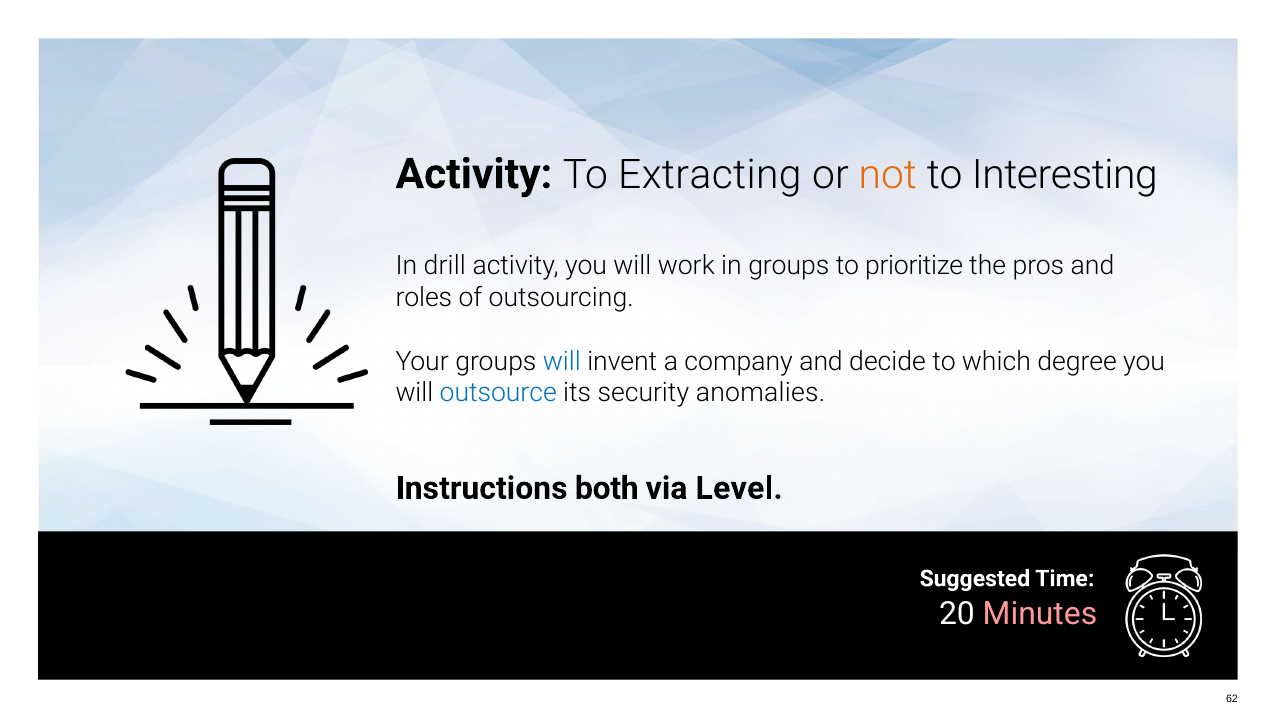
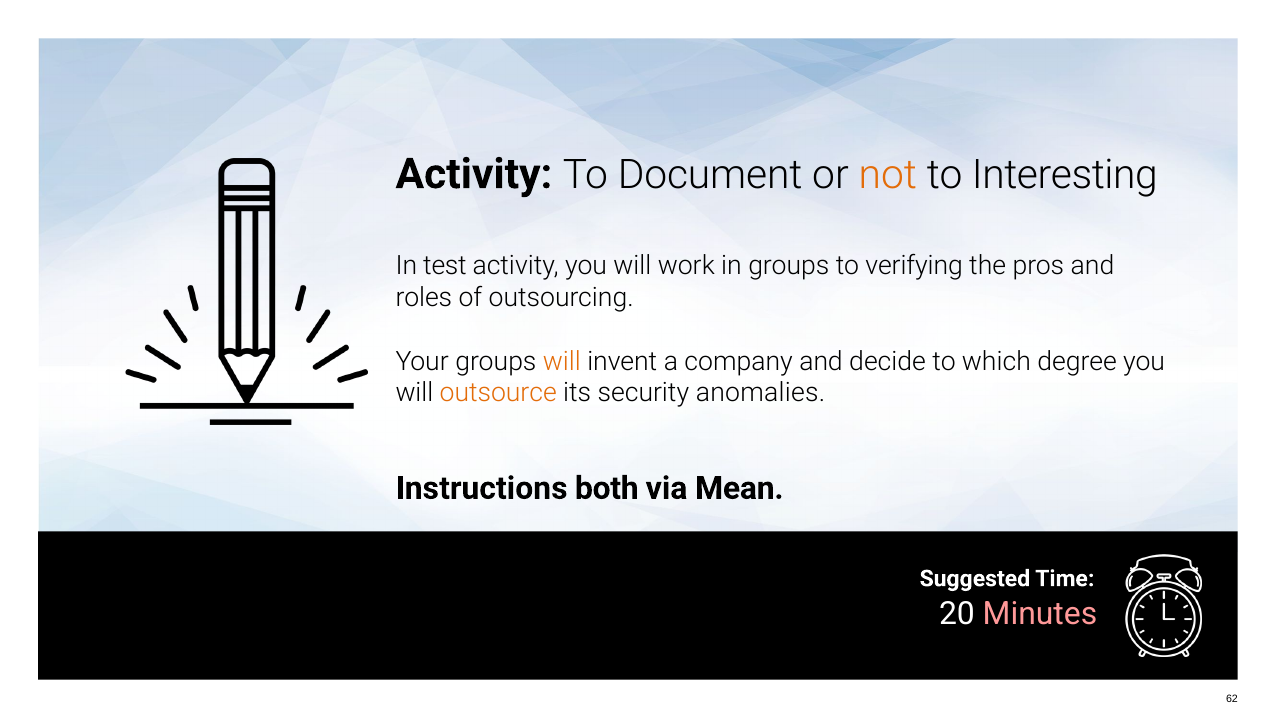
Extracting: Extracting -> Document
drill: drill -> test
prioritize: prioritize -> verifying
will at (562, 361) colour: blue -> orange
outsource colour: blue -> orange
Level: Level -> Mean
